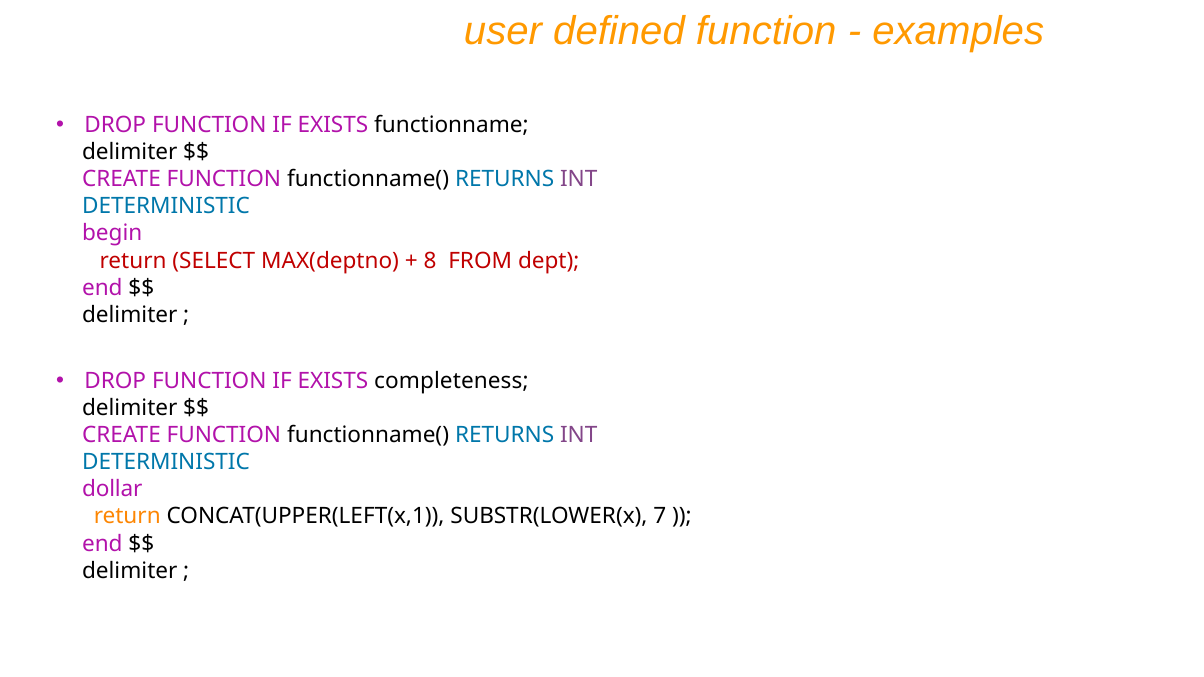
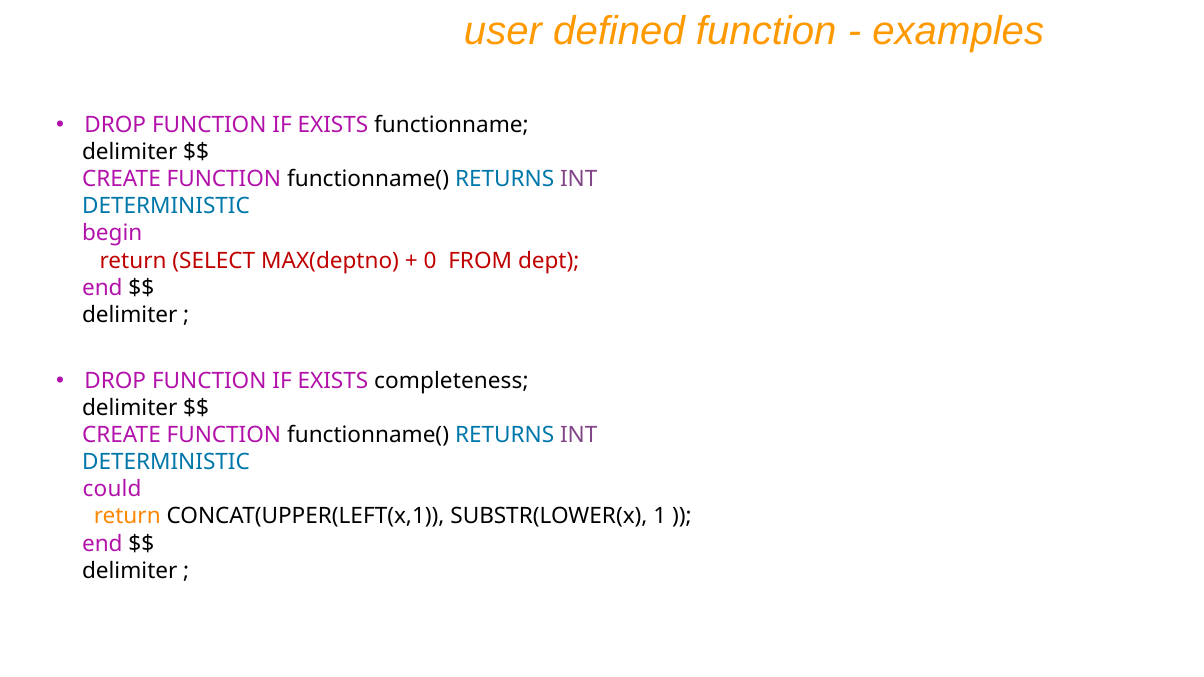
8: 8 -> 0
dollar: dollar -> could
7: 7 -> 1
